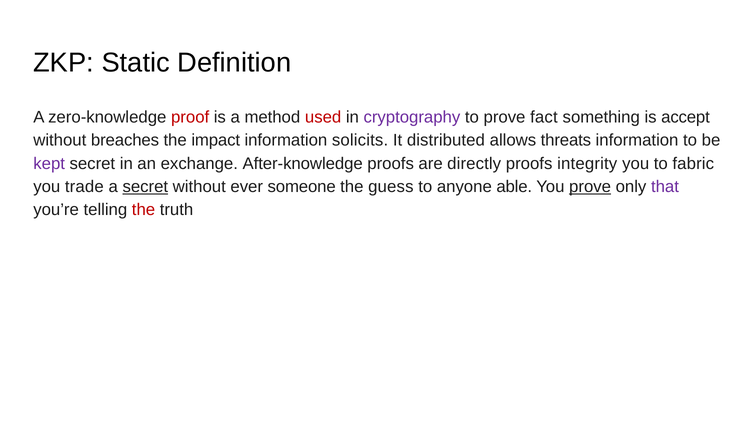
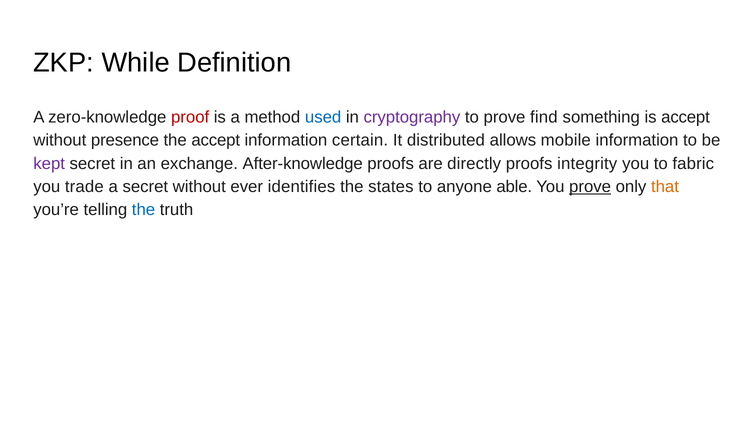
Static: Static -> While
used colour: red -> blue
fact: fact -> find
breaches: breaches -> presence
the impact: impact -> accept
solicits: solicits -> certain
threats: threats -> mobile
secret at (145, 186) underline: present -> none
someone: someone -> identifies
guess: guess -> states
that colour: purple -> orange
the at (144, 210) colour: red -> blue
